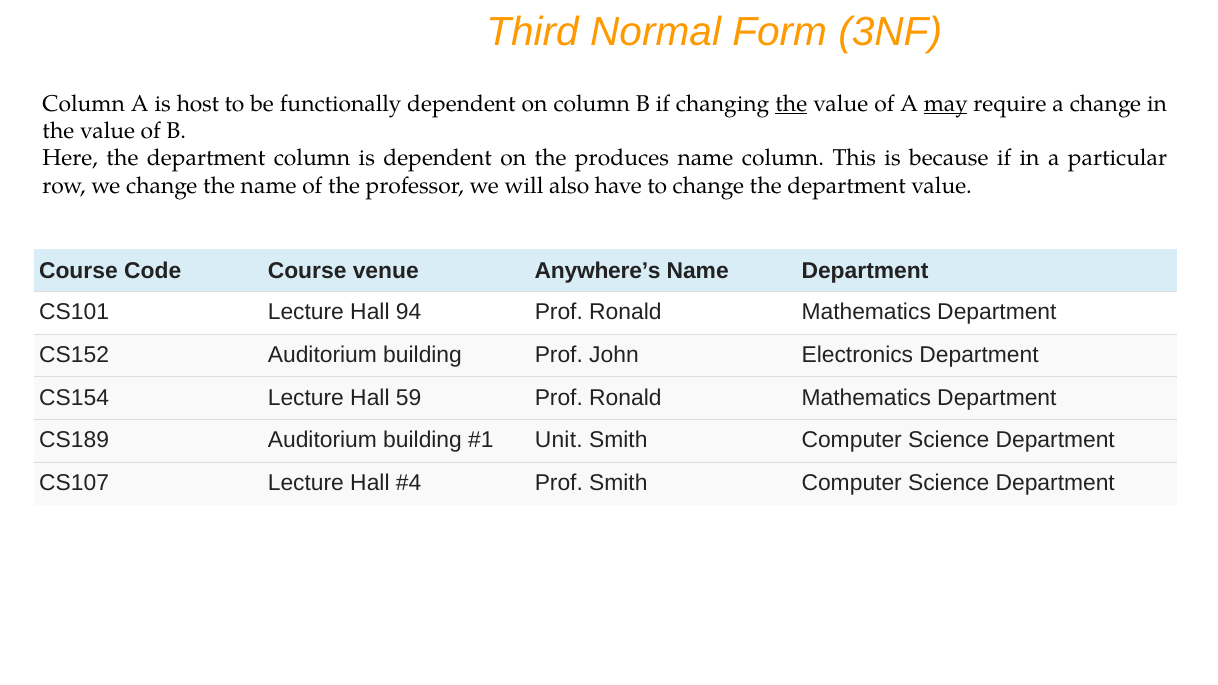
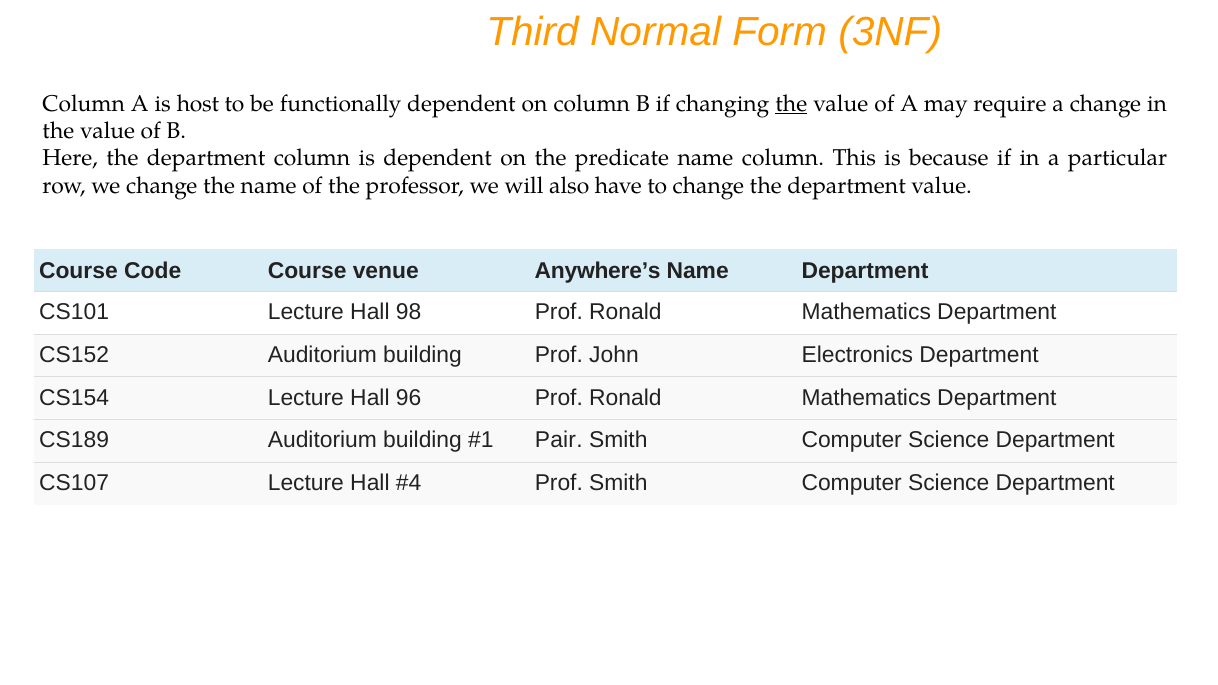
may underline: present -> none
produces: produces -> predicate
94: 94 -> 98
59: 59 -> 96
Unit: Unit -> Pair
